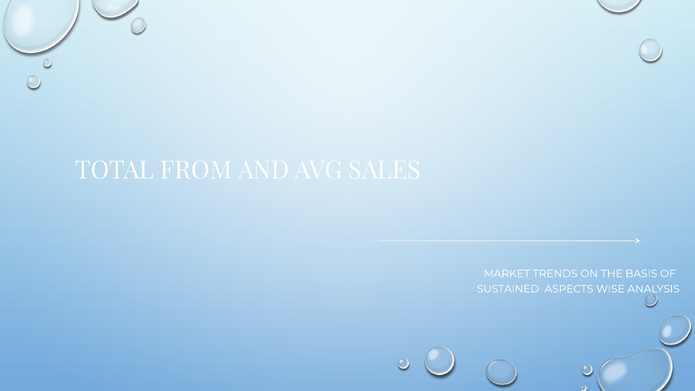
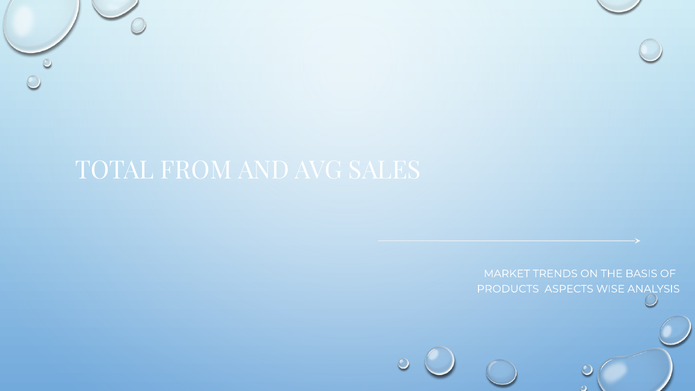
SUSTAINED: SUSTAINED -> PRODUCTS
